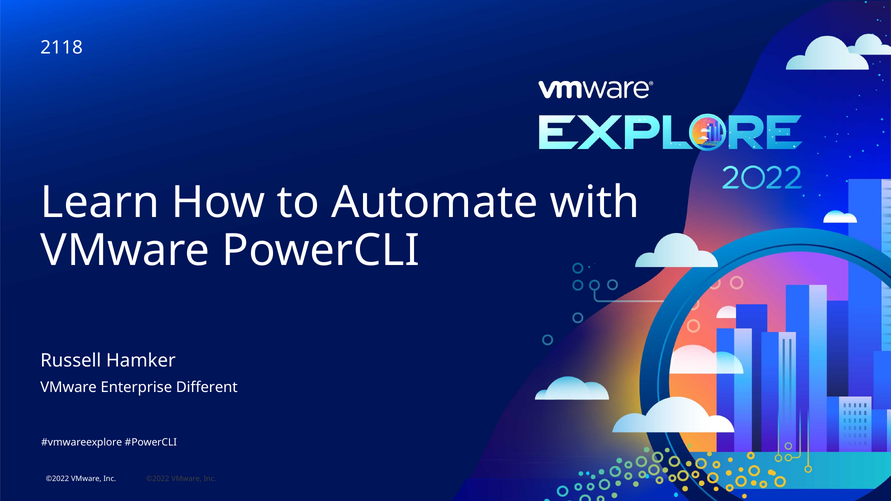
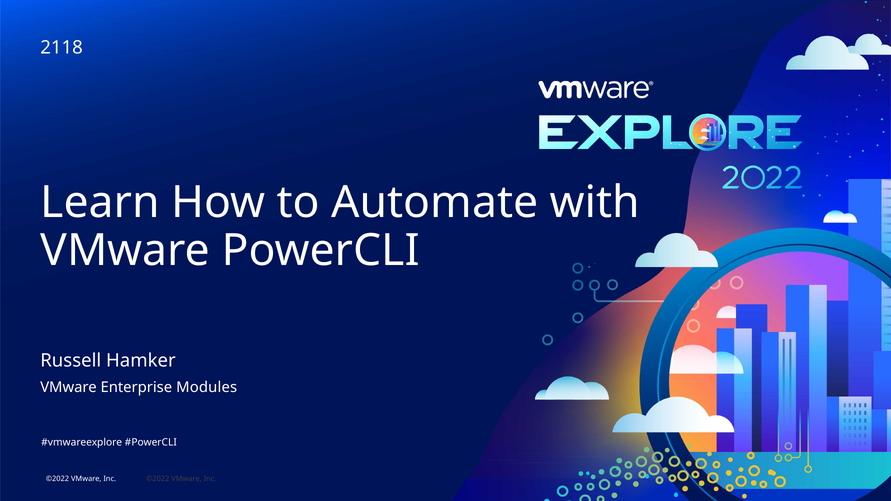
Different: Different -> Modules
